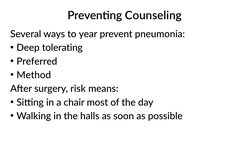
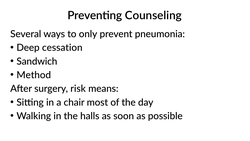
year: year -> only
tolerating: tolerating -> cessation
Preferred: Preferred -> Sandwich
